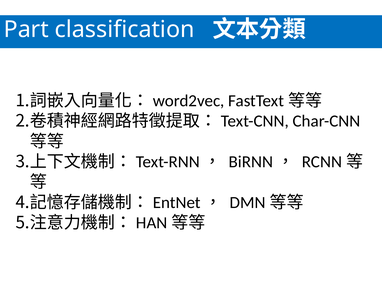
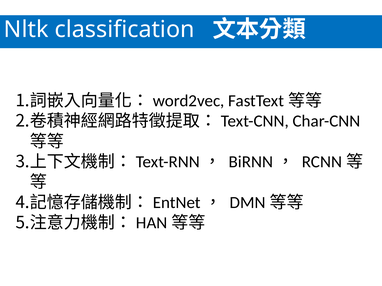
Part: Part -> Nltk
